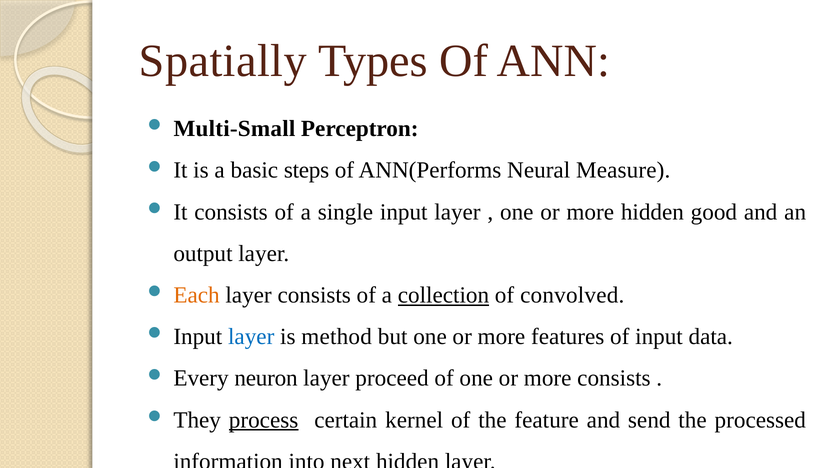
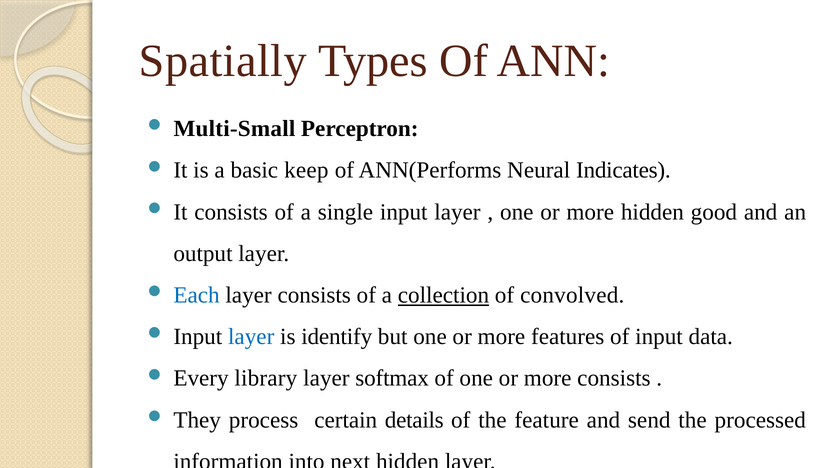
steps: steps -> keep
Measure: Measure -> Indicates
Each colour: orange -> blue
method: method -> identify
neuron: neuron -> library
proceed: proceed -> softmax
process at (264, 420) underline: present -> none
kernel: kernel -> details
